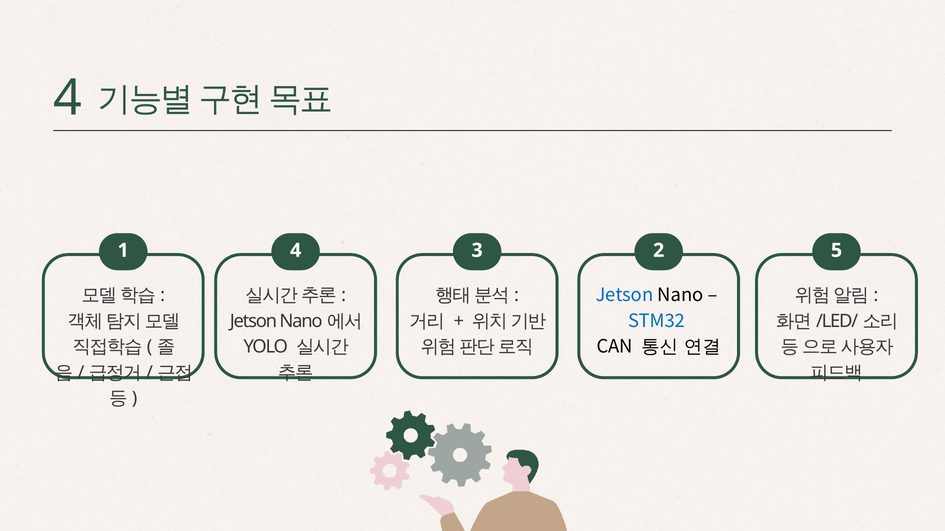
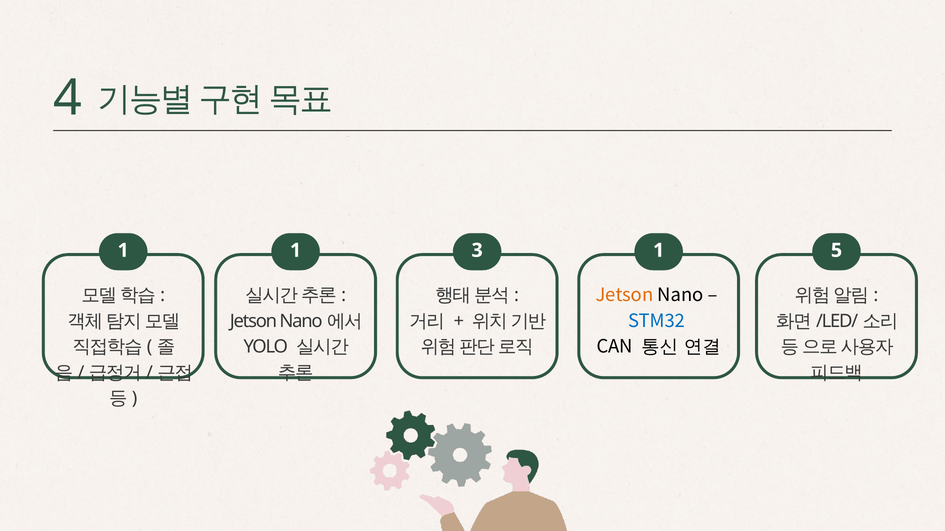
1 4: 4 -> 1
3 2: 2 -> 1
Jetson at (625, 295) colour: blue -> orange
